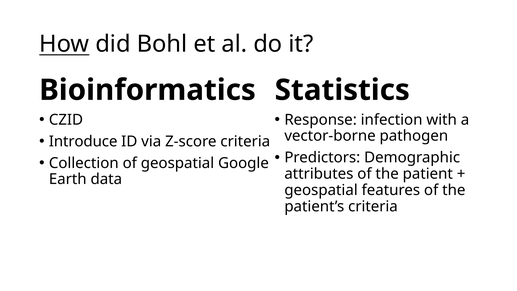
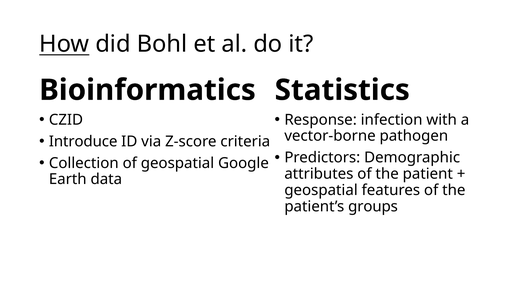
patient’s criteria: criteria -> groups
